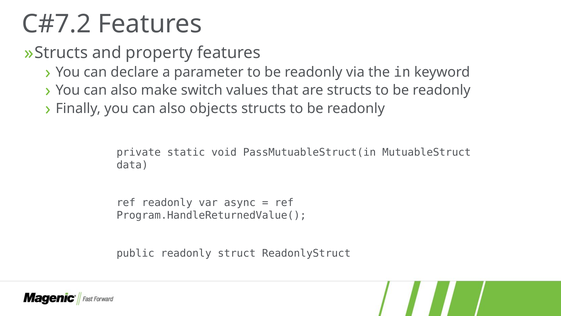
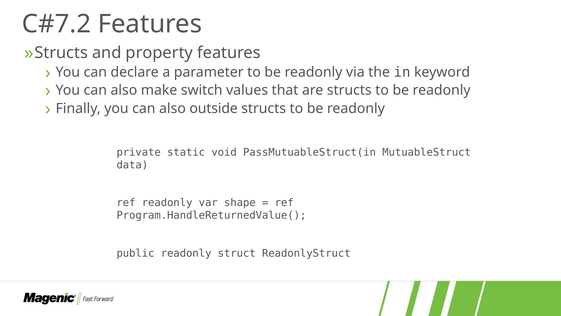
objects: objects -> outside
async: async -> shape
